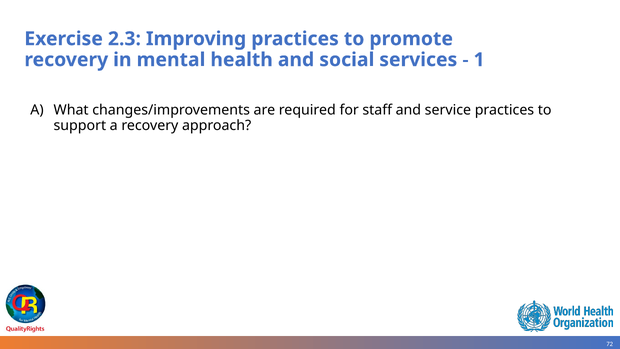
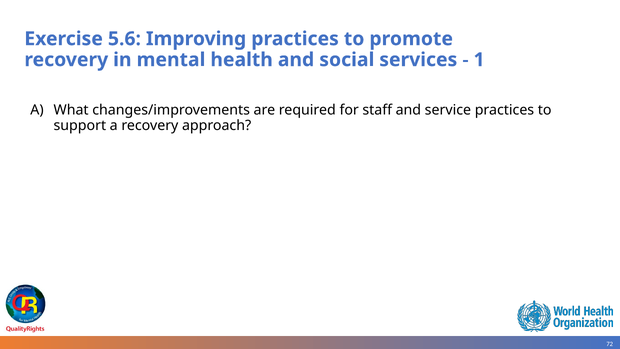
2.3: 2.3 -> 5.6
